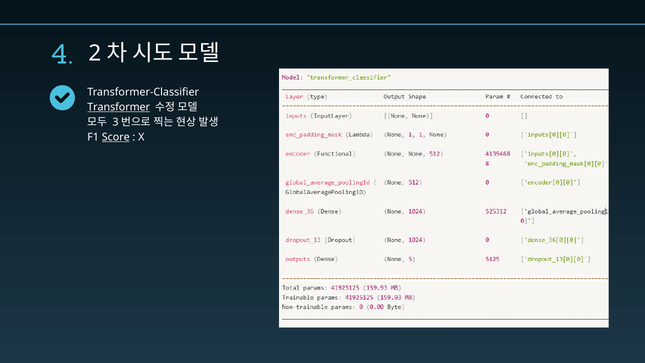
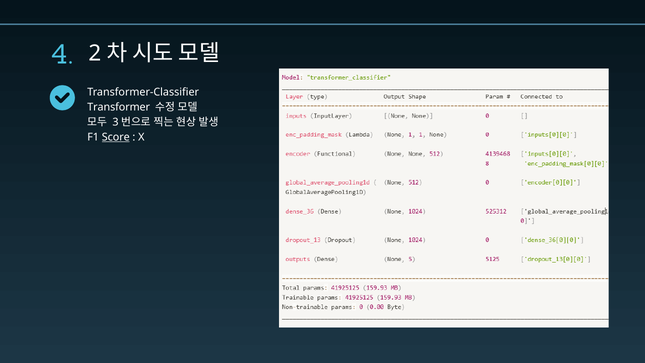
Transformer underline: present -> none
